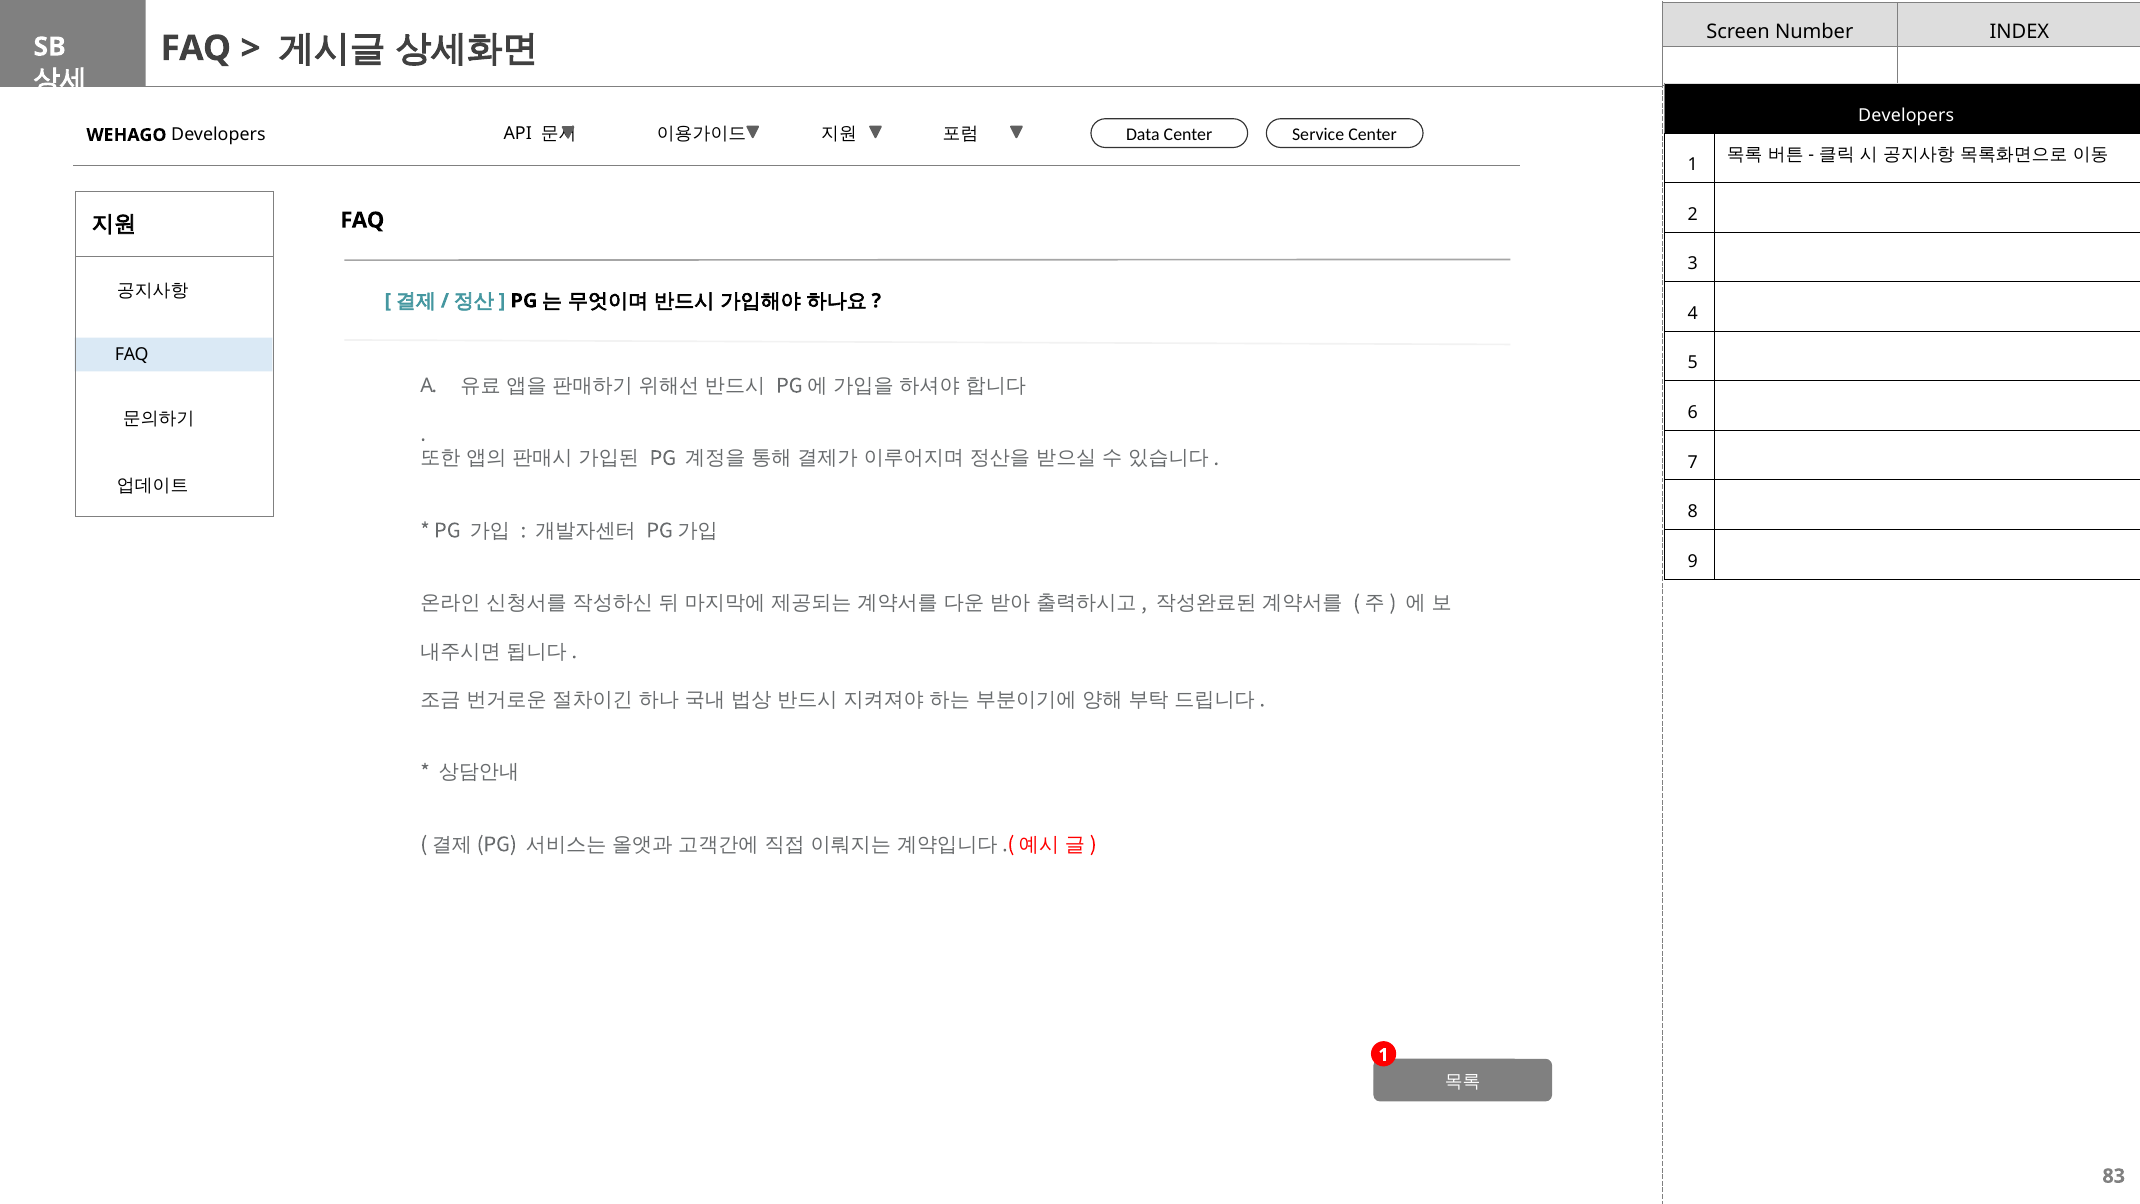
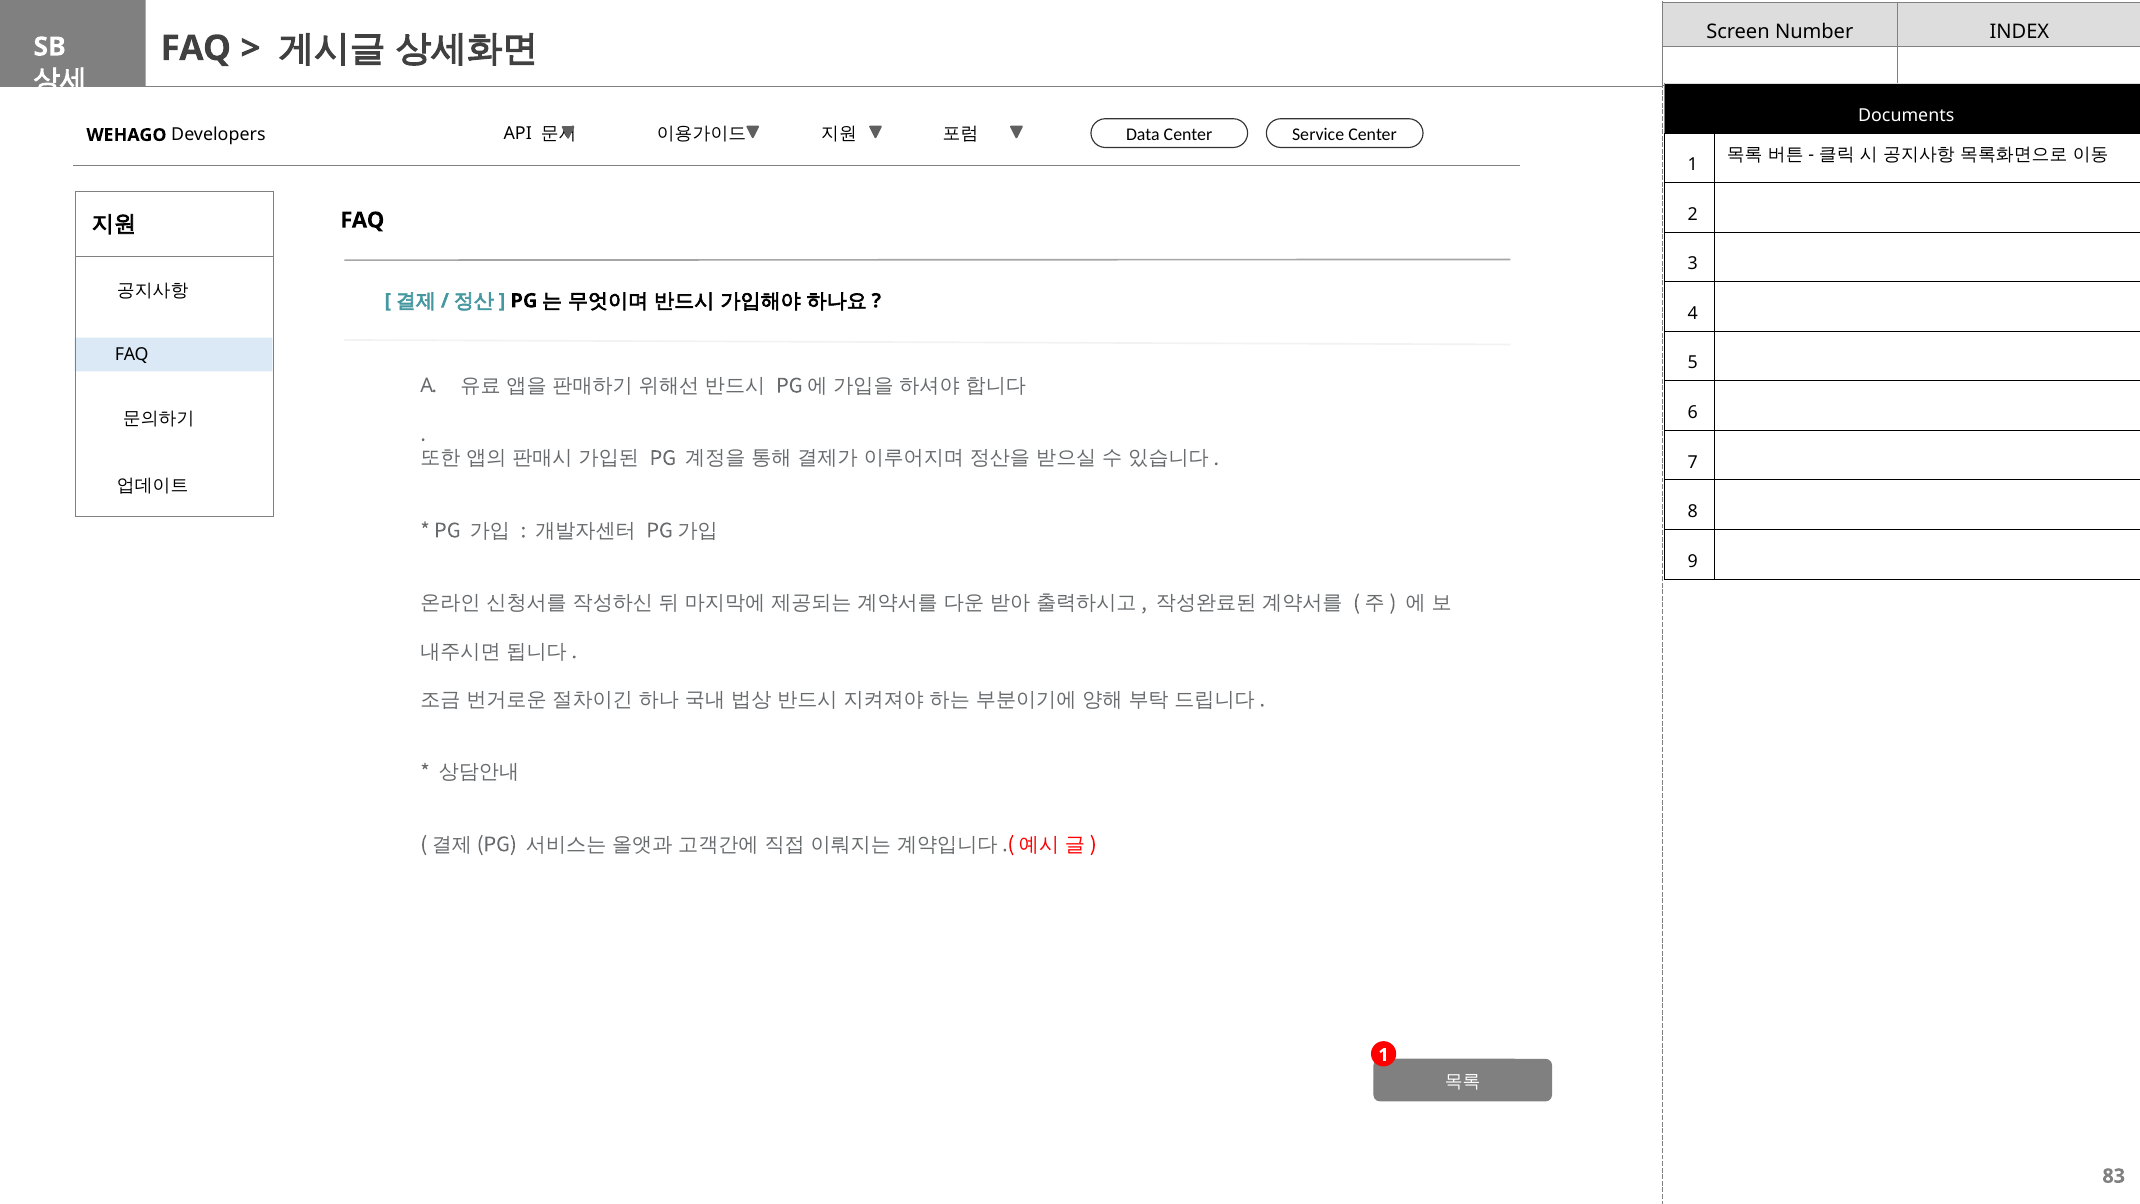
Developers at (1906, 115): Developers -> Documents
